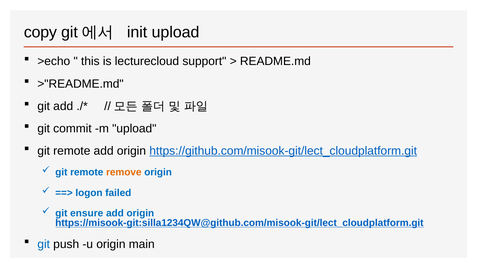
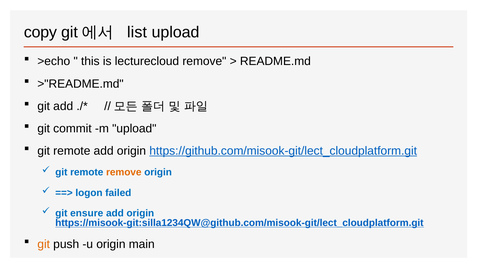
init: init -> list
lecturecloud support: support -> remove
git at (44, 244) colour: blue -> orange
